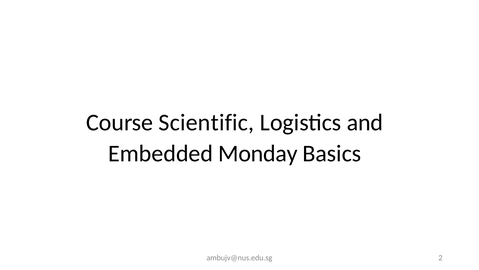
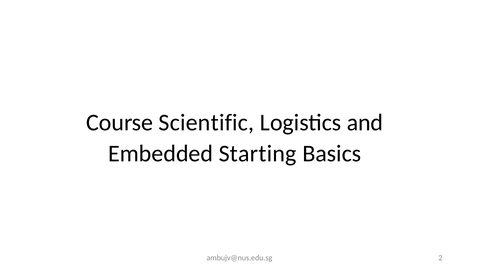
Monday: Monday -> Starting
